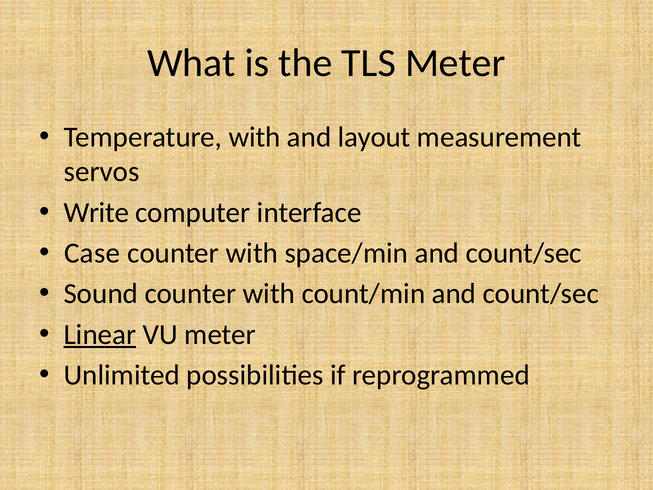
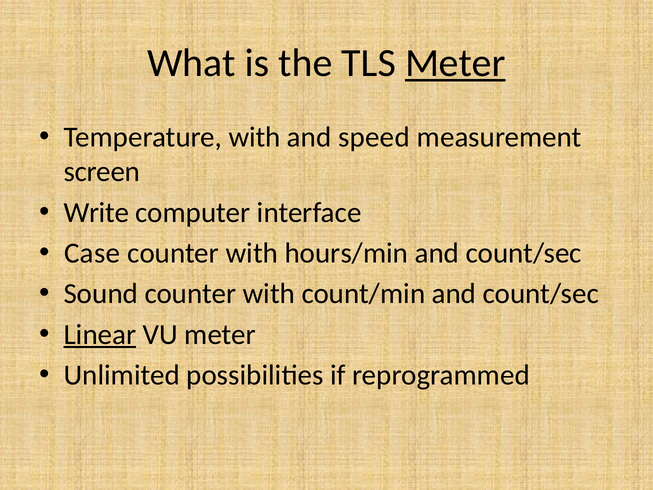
Meter at (455, 63) underline: none -> present
layout: layout -> speed
servos: servos -> screen
space/min: space/min -> hours/min
